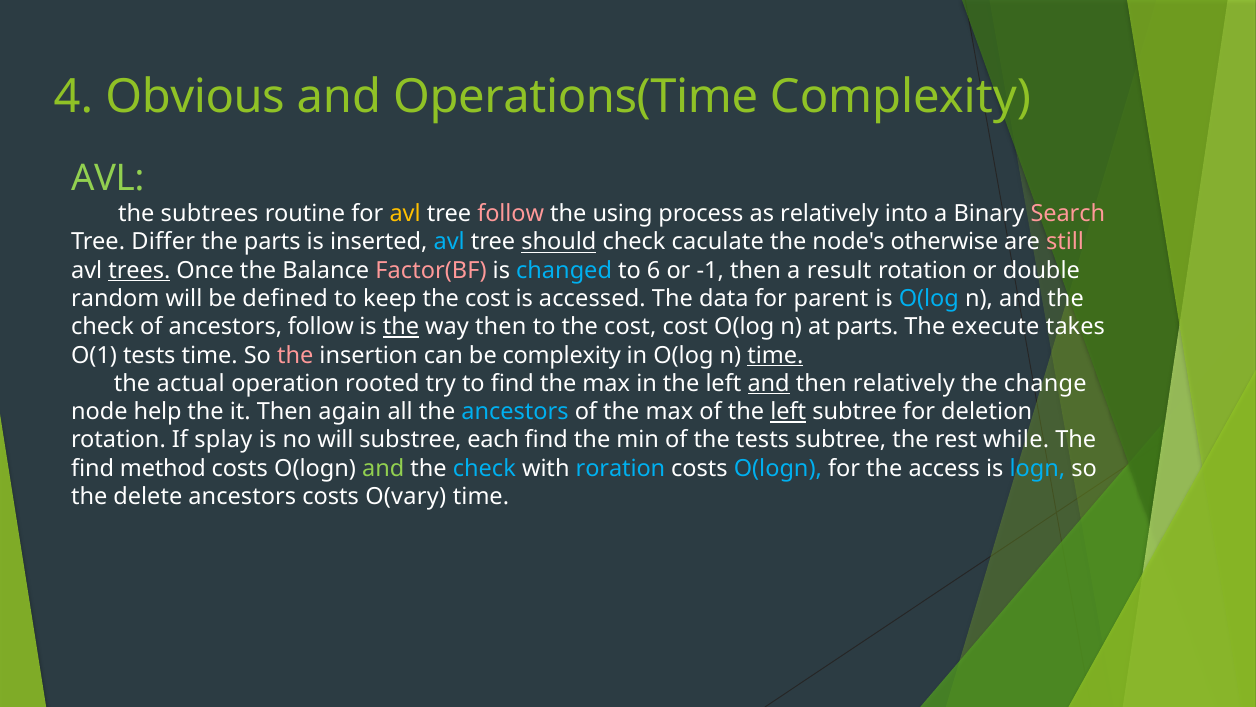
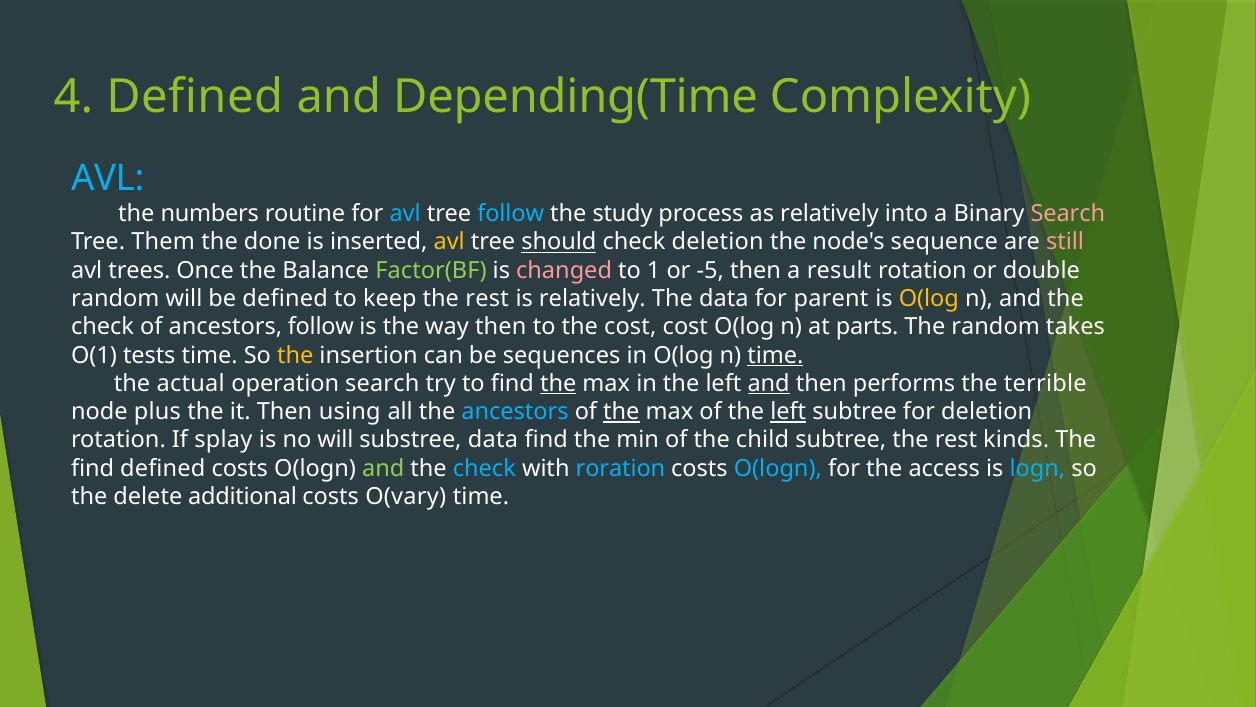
4 Obvious: Obvious -> Defined
Operations(Time: Operations(Time -> Depending(Time
AVL at (108, 178) colour: light green -> light blue
subtrees: subtrees -> numbers
avl at (405, 214) colour: yellow -> light blue
follow at (511, 214) colour: pink -> light blue
using: using -> study
Differ: Differ -> Them
the parts: parts -> done
avl at (449, 242) colour: light blue -> yellow
check caculate: caculate -> deletion
otherwise: otherwise -> sequence
trees underline: present -> none
Factor(BF colour: pink -> light green
changed colour: light blue -> pink
6: 6 -> 1
-1: -1 -> -5
keep the cost: cost -> rest
is accessed: accessed -> relatively
O(log at (929, 298) colour: light blue -> yellow
the at (401, 327) underline: present -> none
The execute: execute -> random
the at (295, 355) colour: pink -> yellow
be complexity: complexity -> sequences
operation rooted: rooted -> search
the at (558, 383) underline: none -> present
then relatively: relatively -> performs
change: change -> terrible
help: help -> plus
again: again -> using
the at (621, 411) underline: none -> present
substree each: each -> data
the tests: tests -> child
while: while -> kinds
find method: method -> defined
delete ancestors: ancestors -> additional
